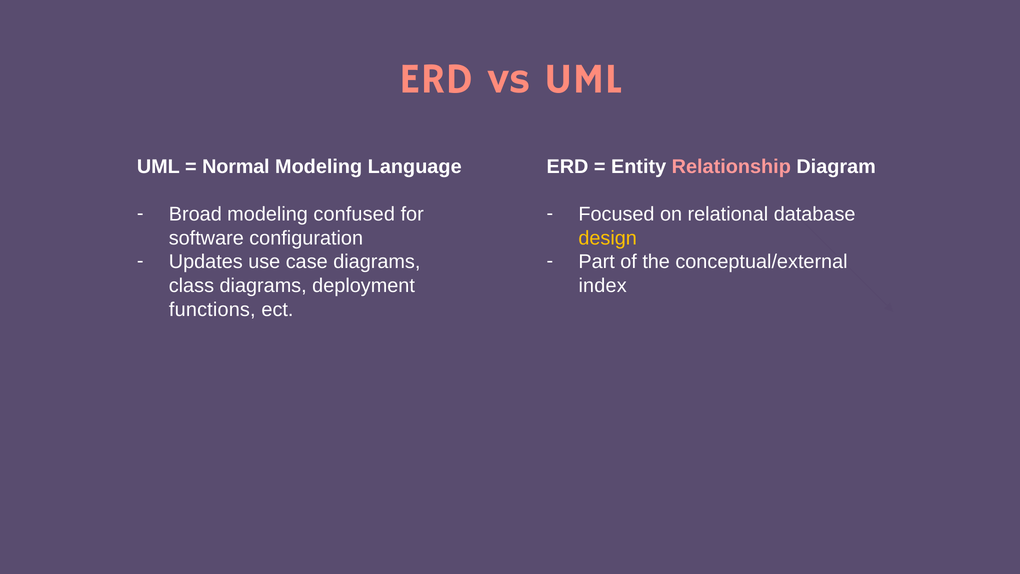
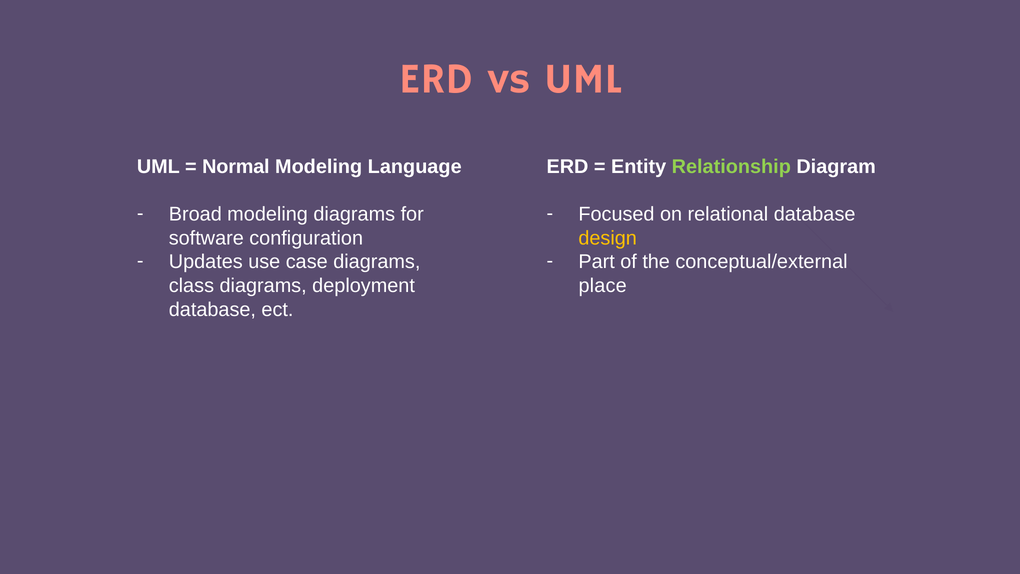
Relationship colour: pink -> light green
modeling confused: confused -> diagrams
index: index -> place
functions at (212, 309): functions -> database
